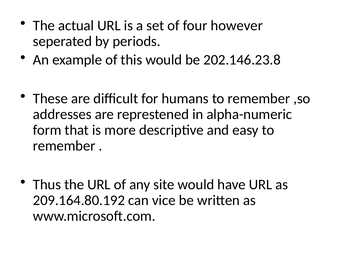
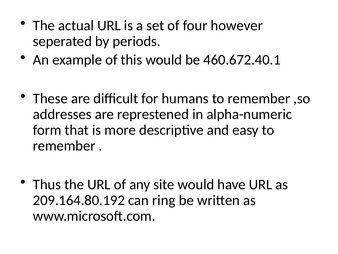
202.146.23.8: 202.146.23.8 -> 460.672.40.1
vice: vice -> ring
